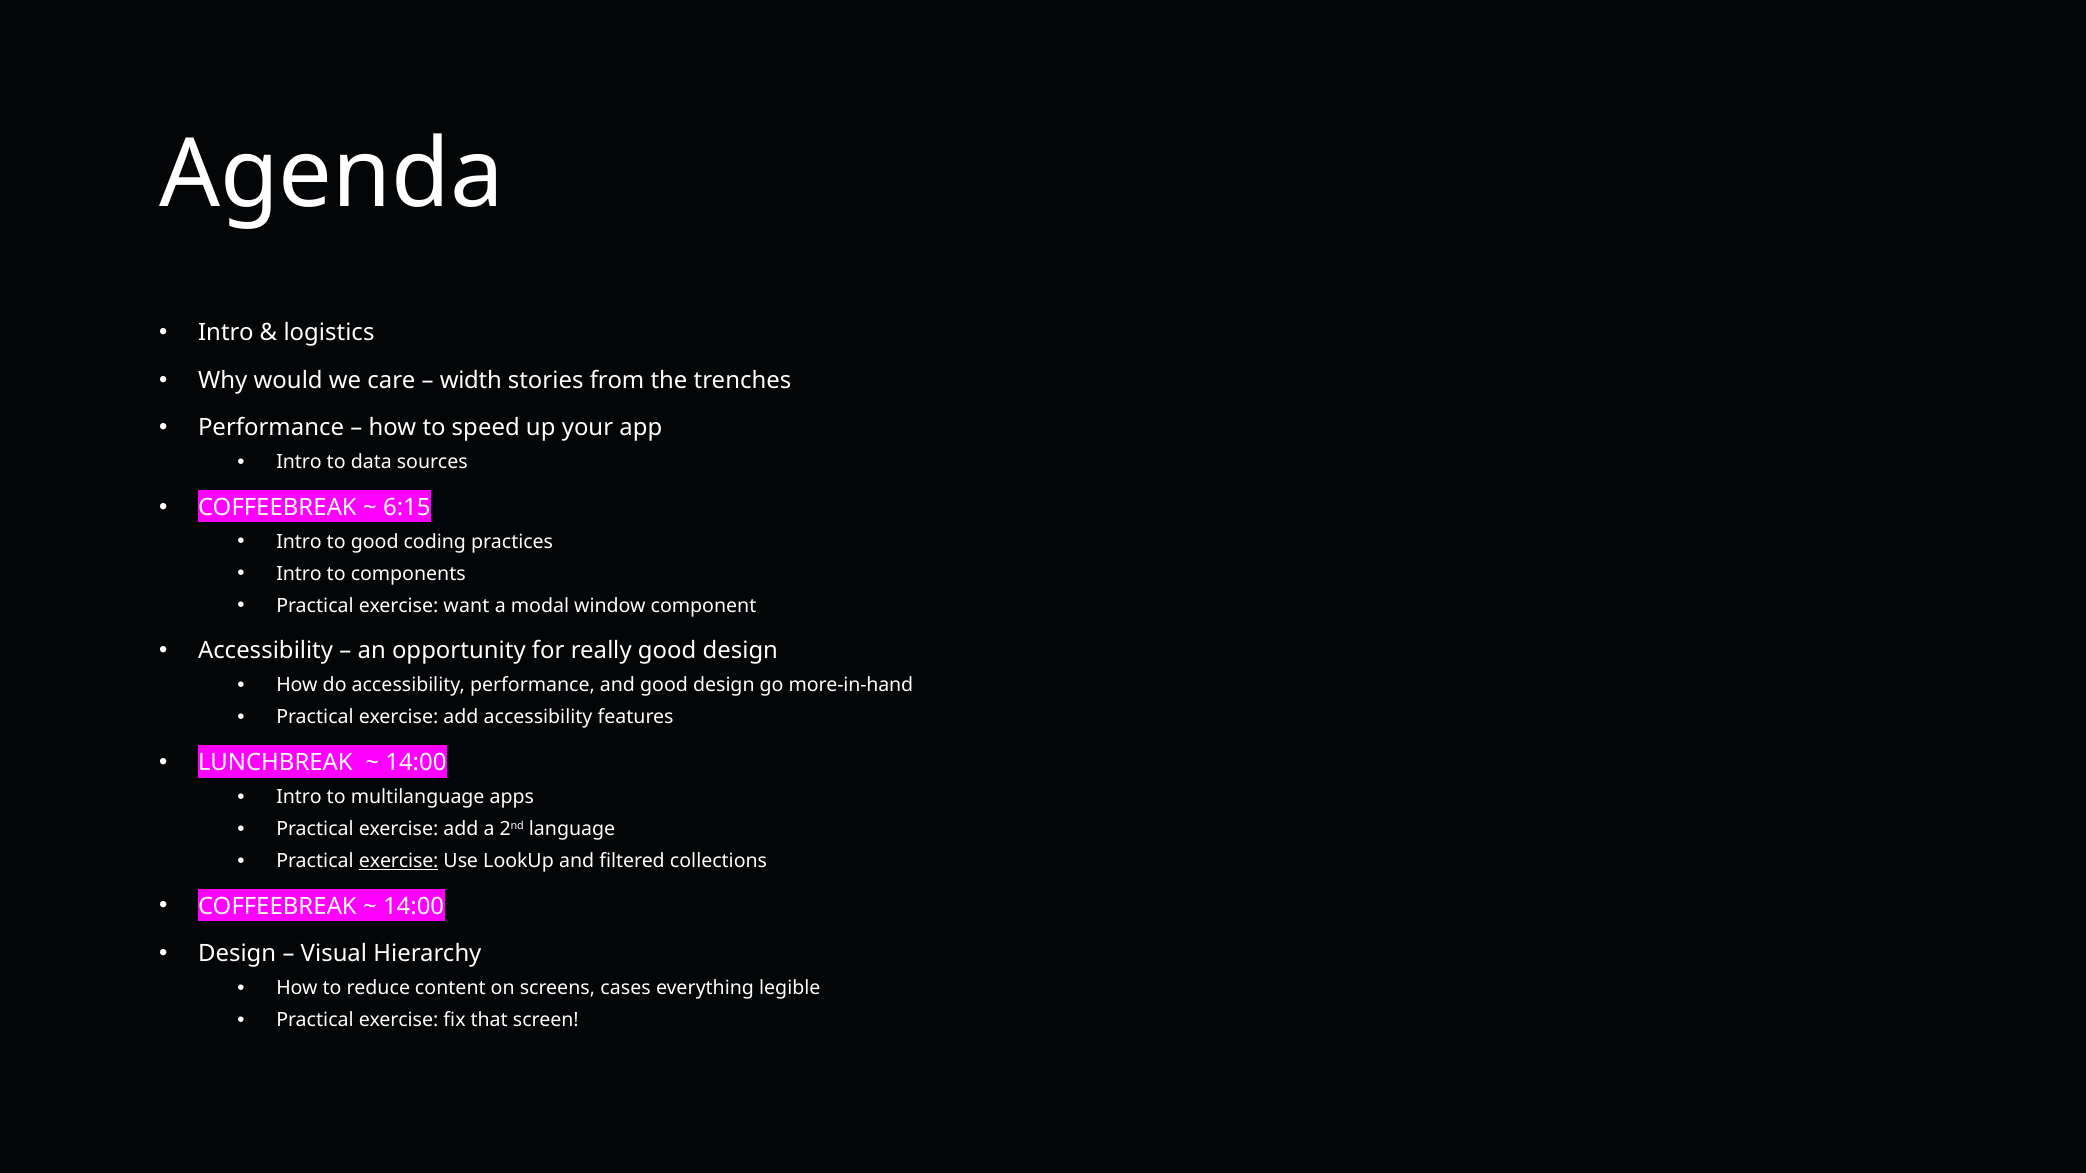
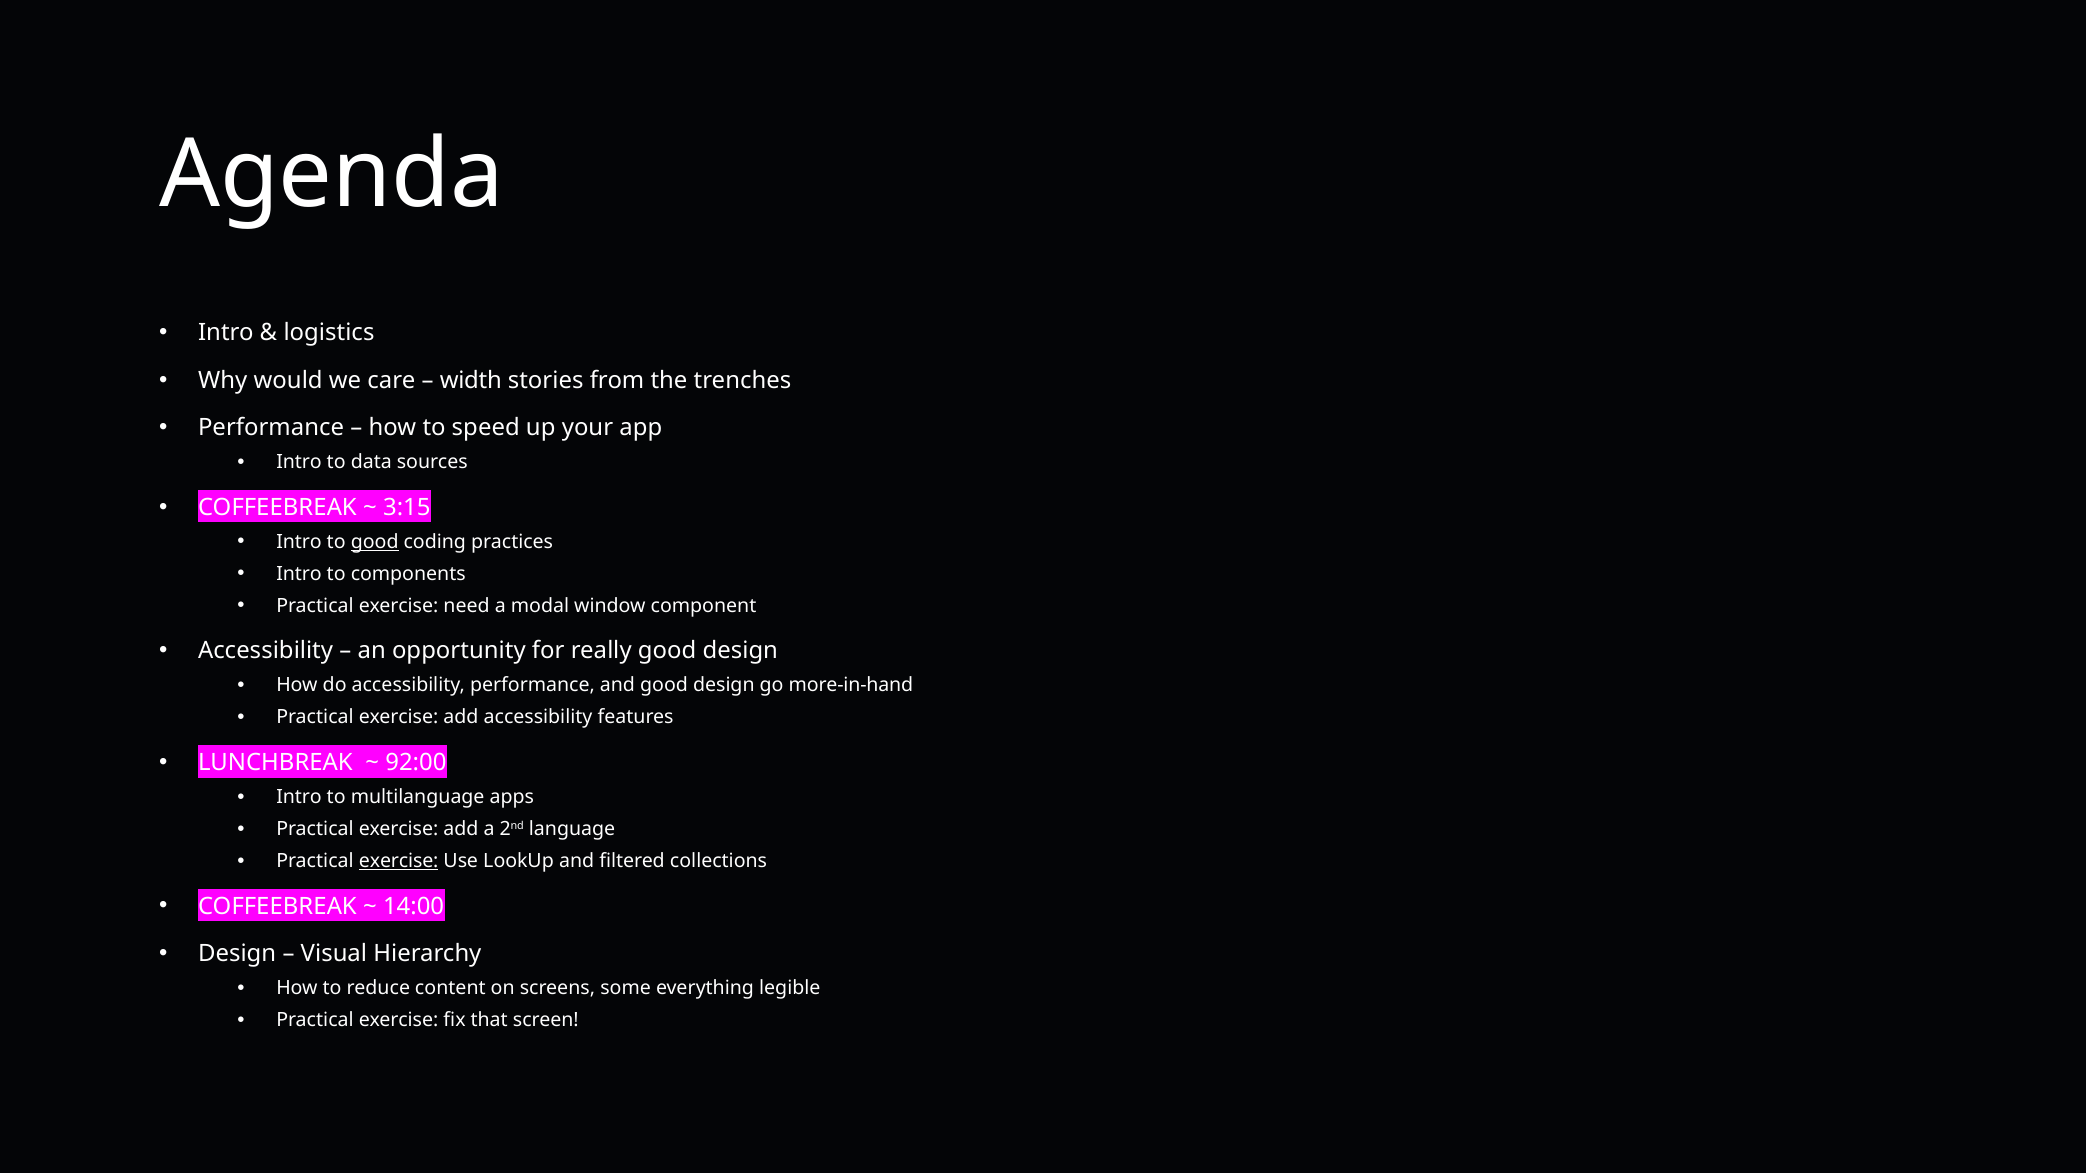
6:15: 6:15 -> 3:15
good at (375, 542) underline: none -> present
want: want -> need
14:00 at (416, 763): 14:00 -> 92:00
cases: cases -> some
